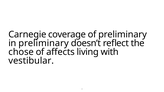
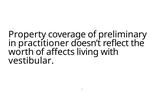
Carnegie: Carnegie -> Property
in preliminary: preliminary -> practitioner
chose: chose -> worth
